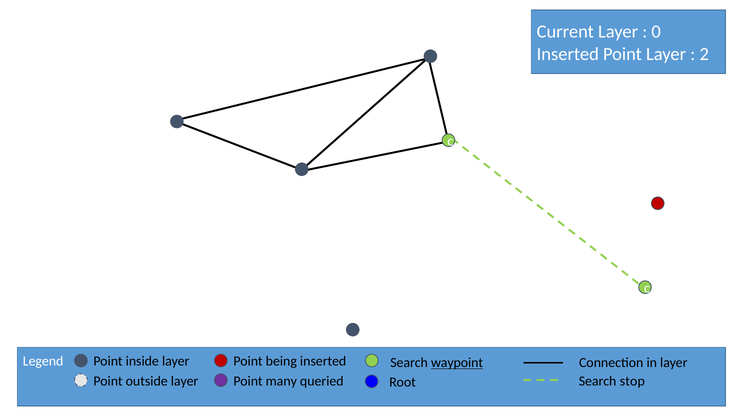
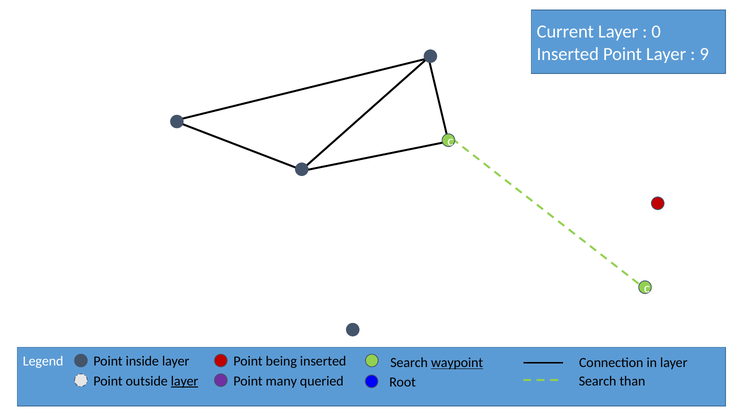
2: 2 -> 9
layer at (185, 381) underline: none -> present
stop: stop -> than
